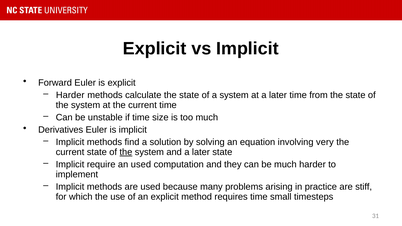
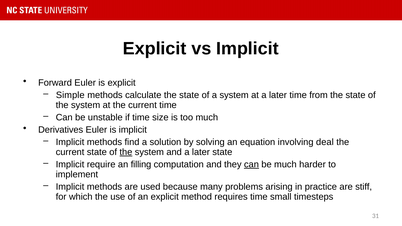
Harder at (70, 95): Harder -> Simple
very: very -> deal
an used: used -> filling
can at (251, 165) underline: none -> present
